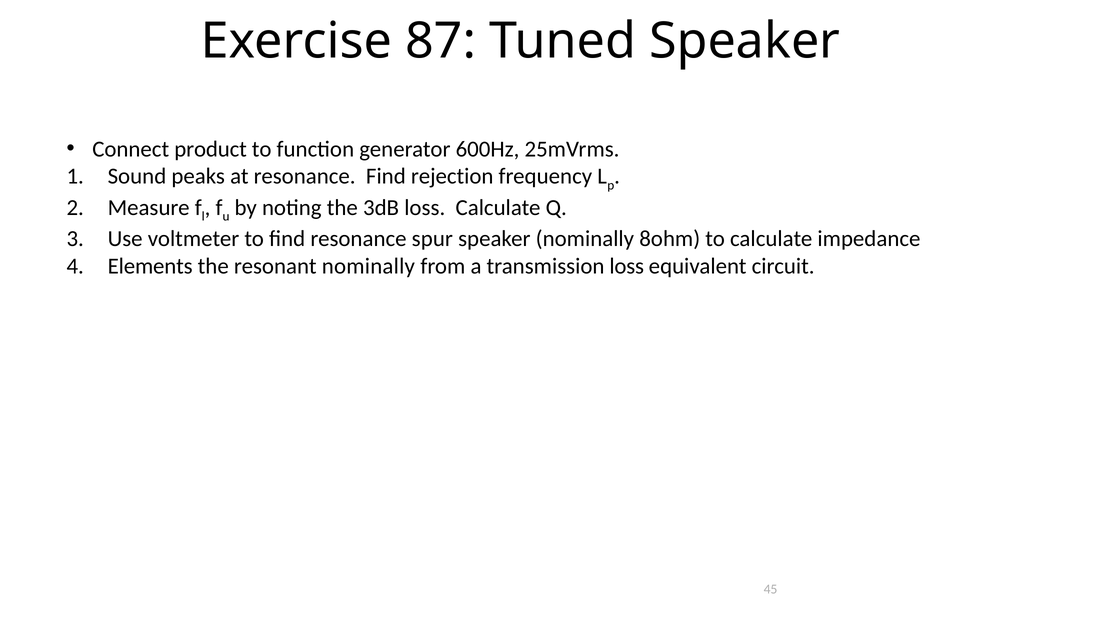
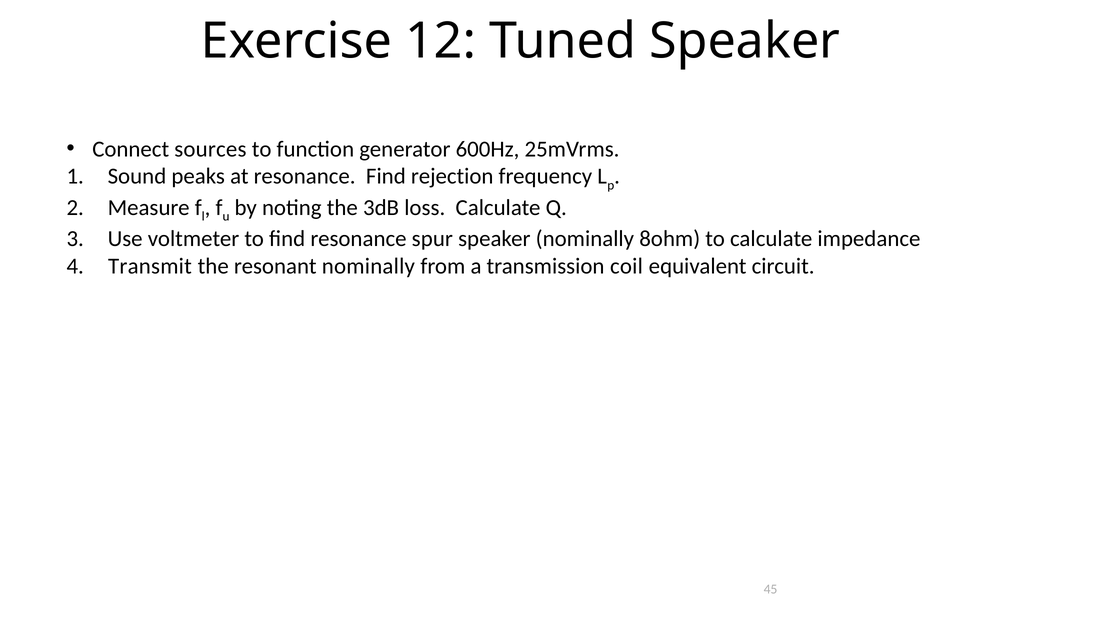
87: 87 -> 12
product: product -> sources
Elements: Elements -> Transmit
transmission loss: loss -> coil
